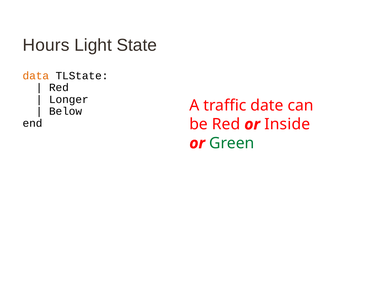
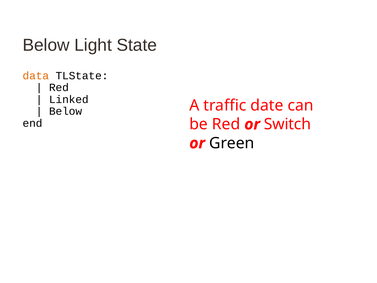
Hours at (46, 45): Hours -> Below
Longer: Longer -> Linked
Inside: Inside -> Switch
Green colour: green -> black
